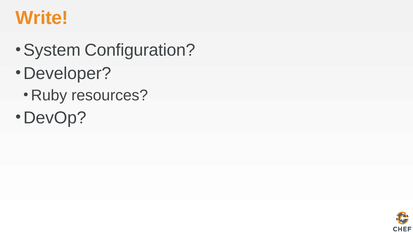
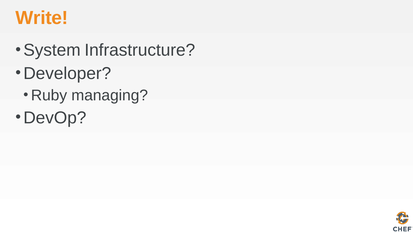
Configuration: Configuration -> Infrastructure
resources: resources -> managing
